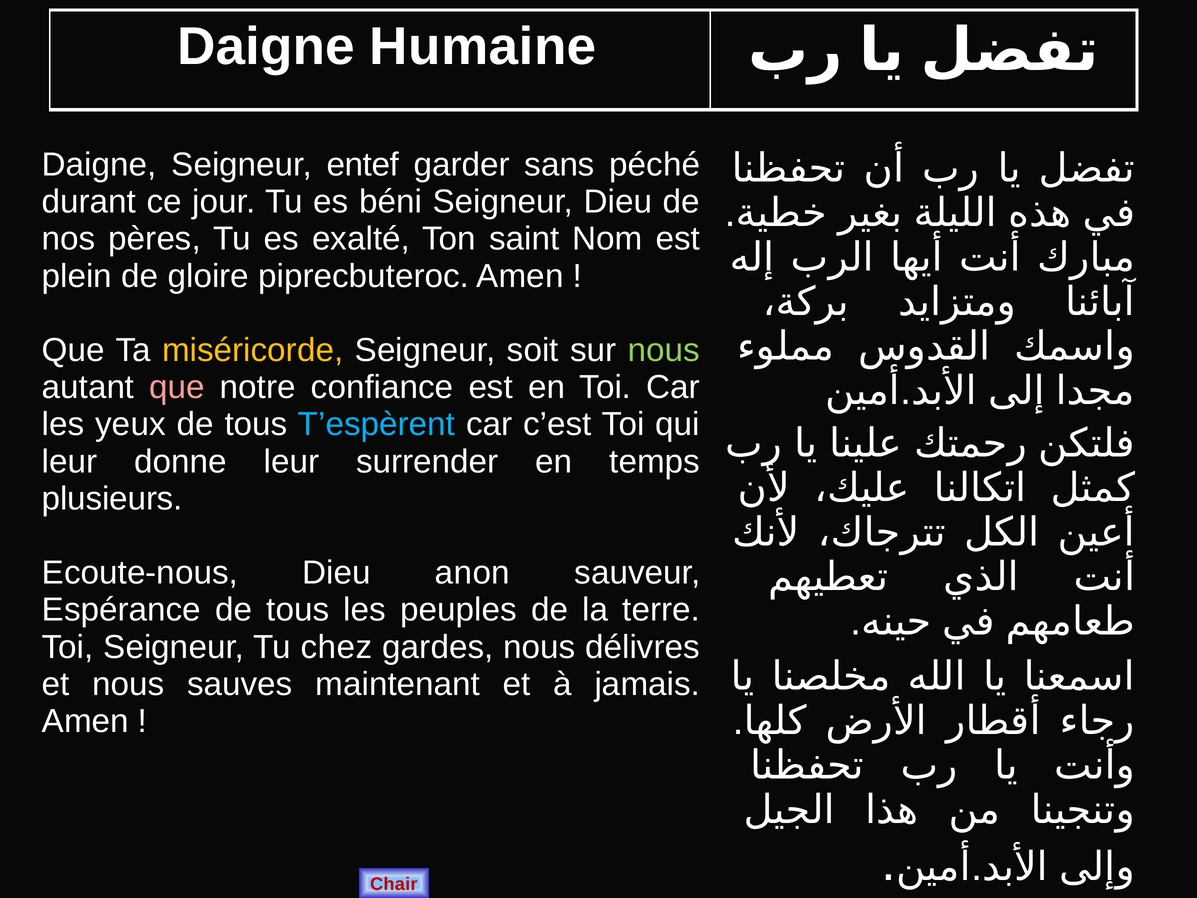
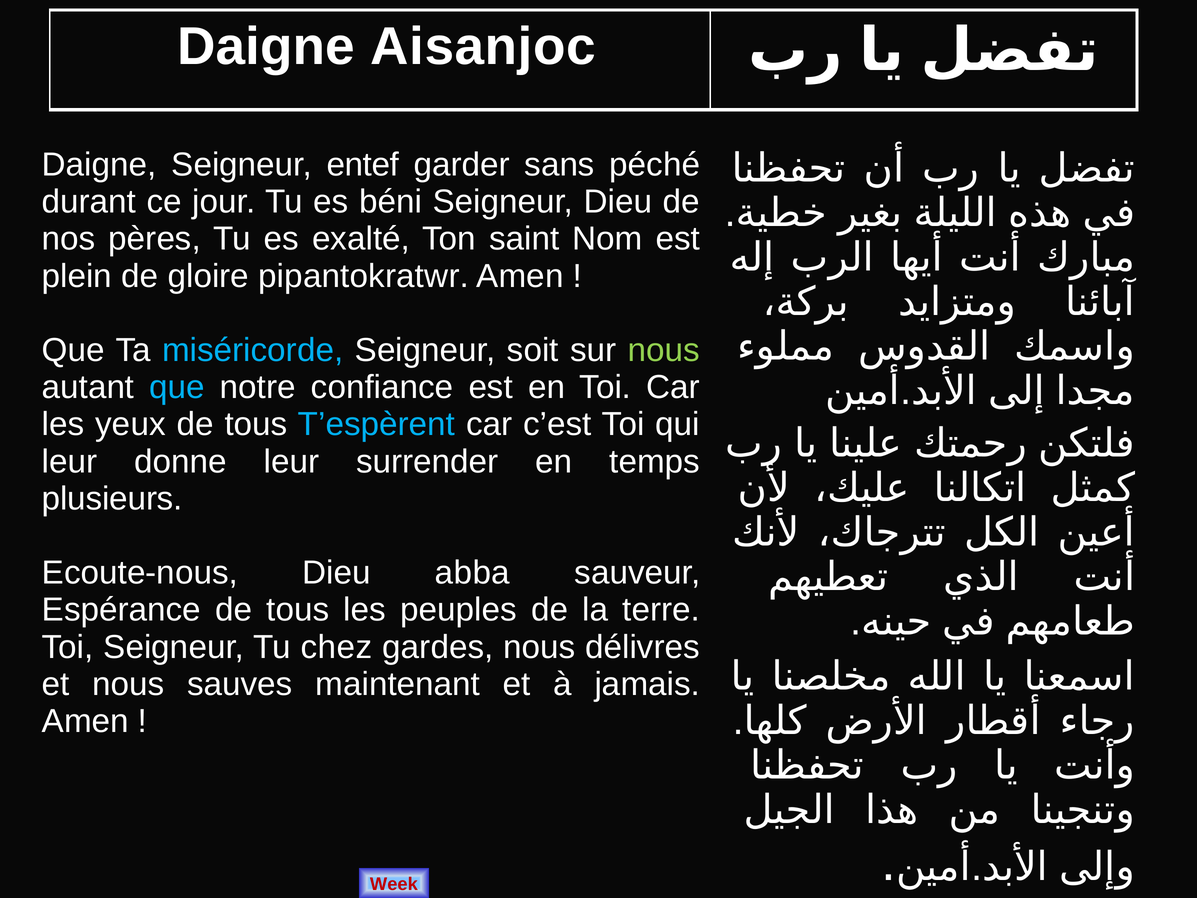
Humaine: Humaine -> Aisanjoc
piprecbuteroc: piprecbuteroc -> pipantokratwr
miséricorde colour: yellow -> light blue
que at (177, 387) colour: pink -> light blue
anon: anon -> abba
Chair: Chair -> Week
